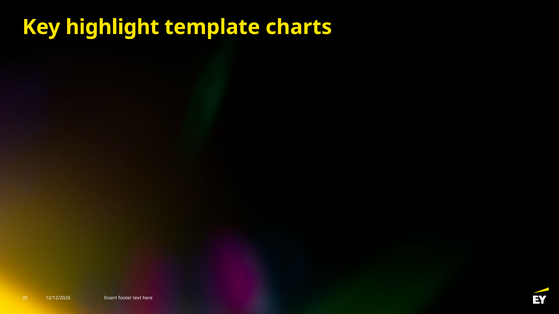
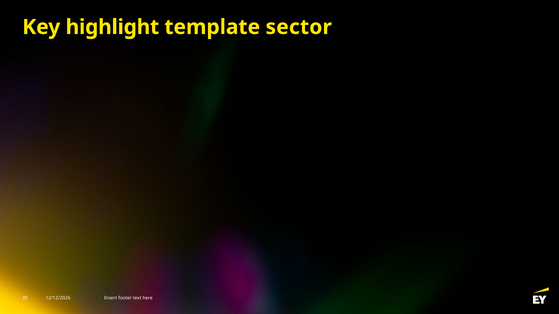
charts: charts -> sector
